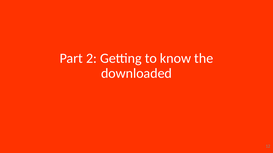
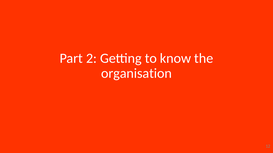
downloaded: downloaded -> organisation
